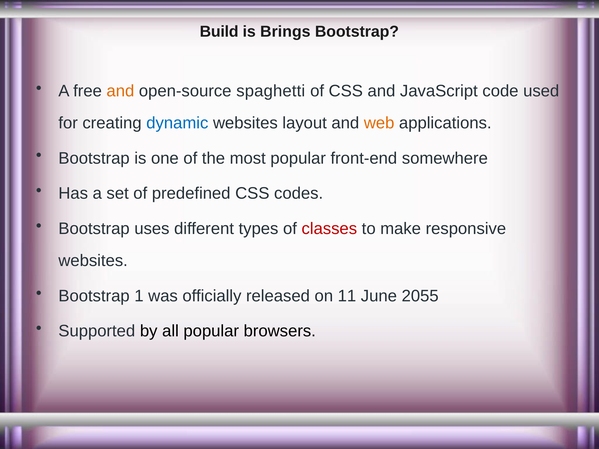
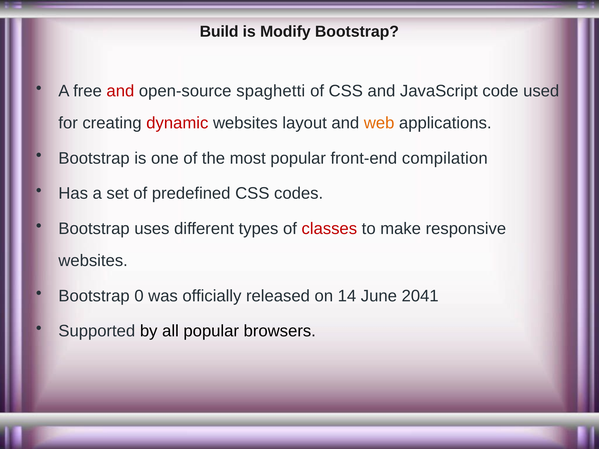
Brings: Brings -> Modify
and at (120, 91) colour: orange -> red
dynamic colour: blue -> red
somewhere: somewhere -> compilation
1: 1 -> 0
11: 11 -> 14
2055: 2055 -> 2041
